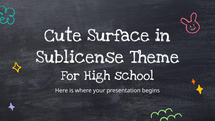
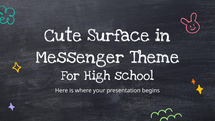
Sublicense: Sublicense -> Messenger
